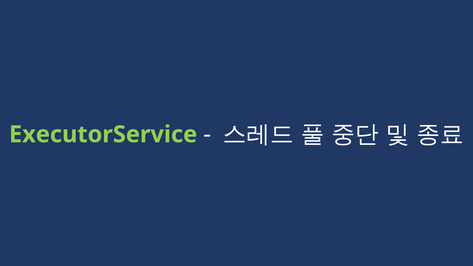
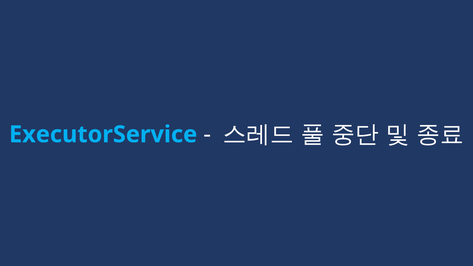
ExecutorService colour: light green -> light blue
